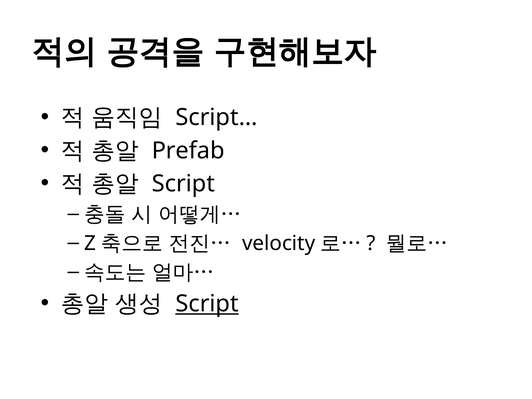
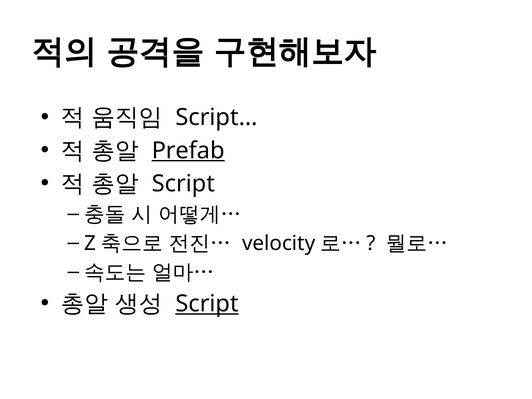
Prefab underline: none -> present
